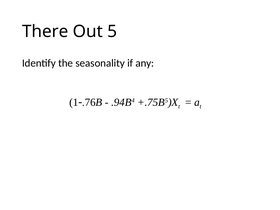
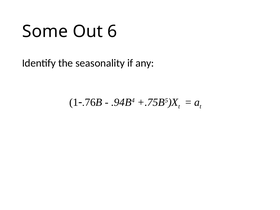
There: There -> Some
5: 5 -> 6
